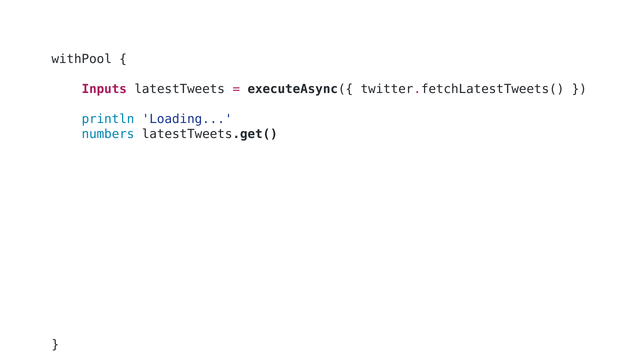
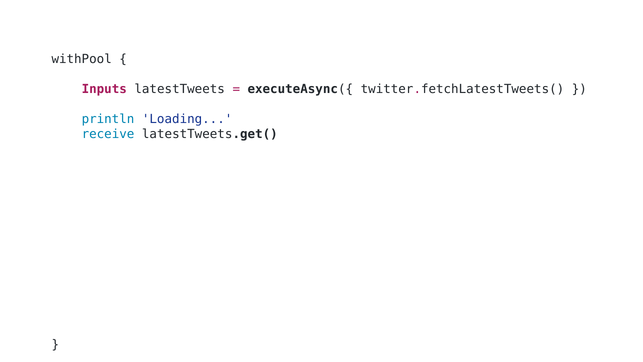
numbers: numbers -> receive
